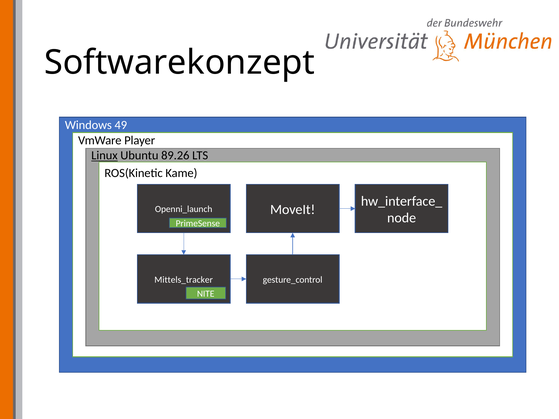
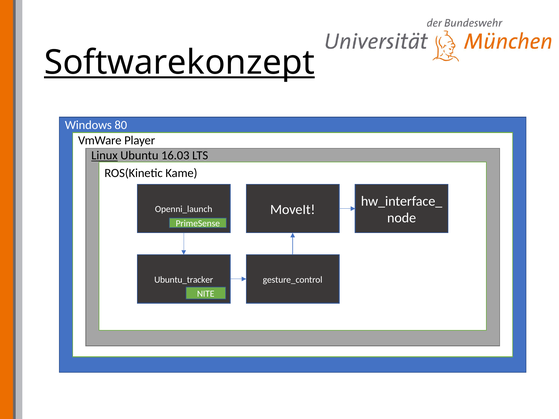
Softwarekonzept underline: none -> present
49: 49 -> 80
89.26: 89.26 -> 16.03
Mittels_tracker: Mittels_tracker -> Ubuntu_tracker
